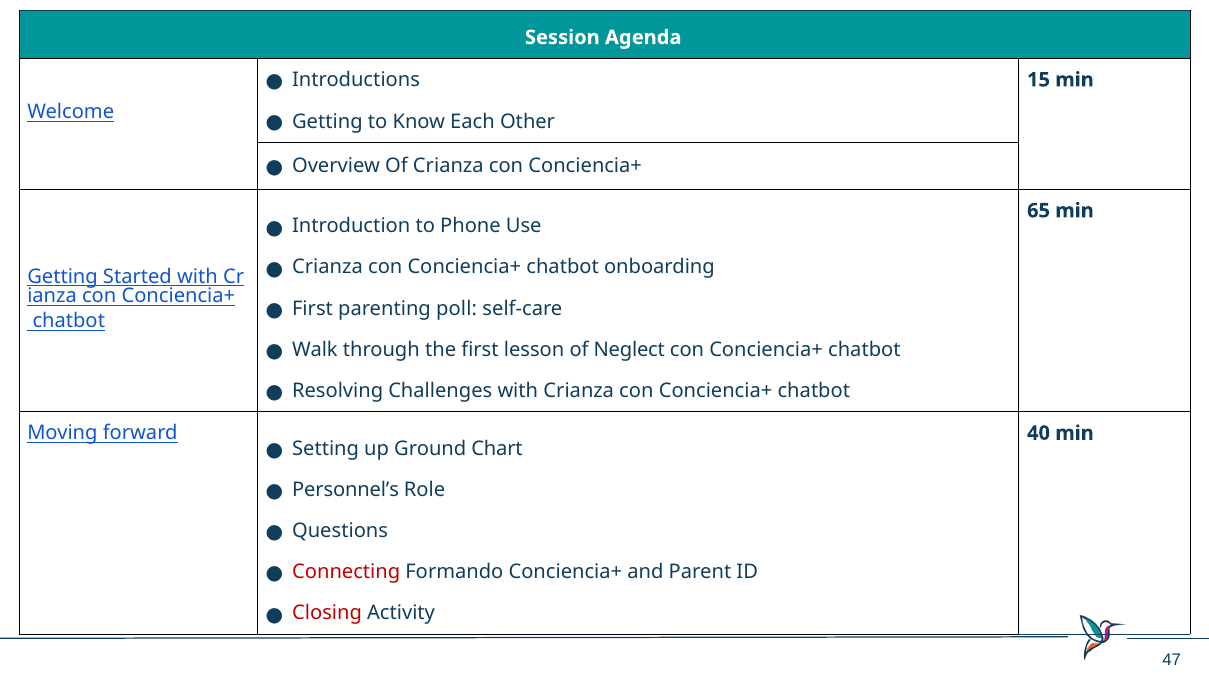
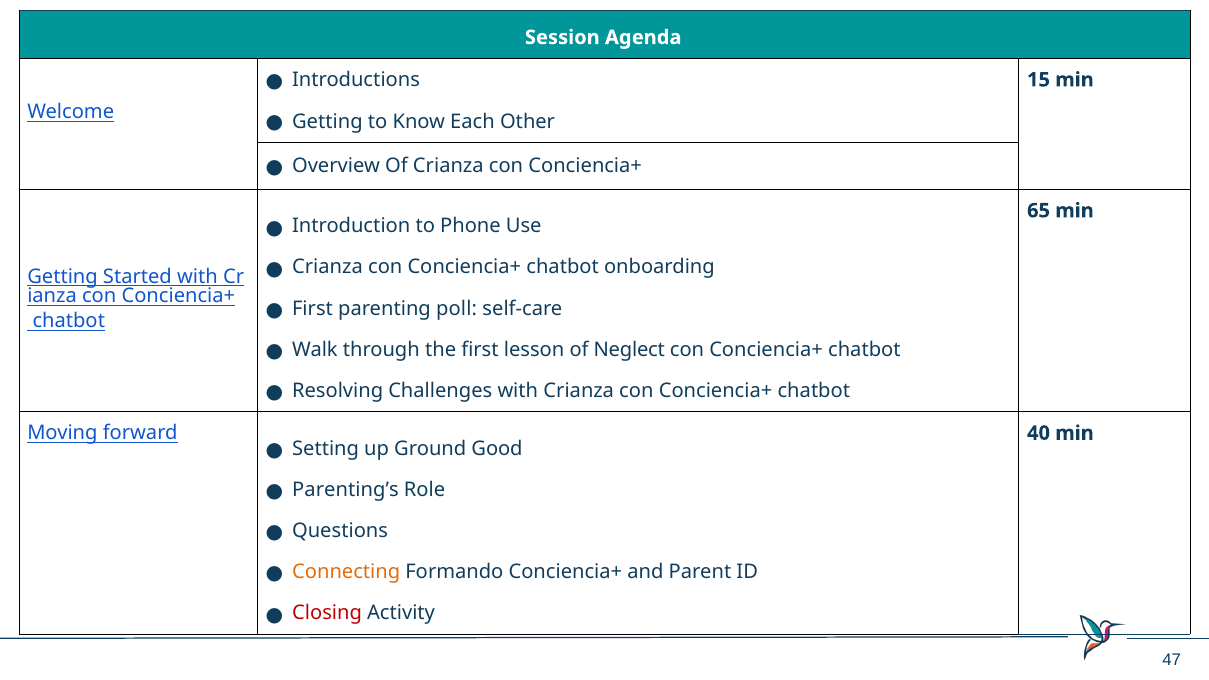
Chart: Chart -> Good
Personnel’s: Personnel’s -> Parenting’s
Connecting colour: red -> orange
